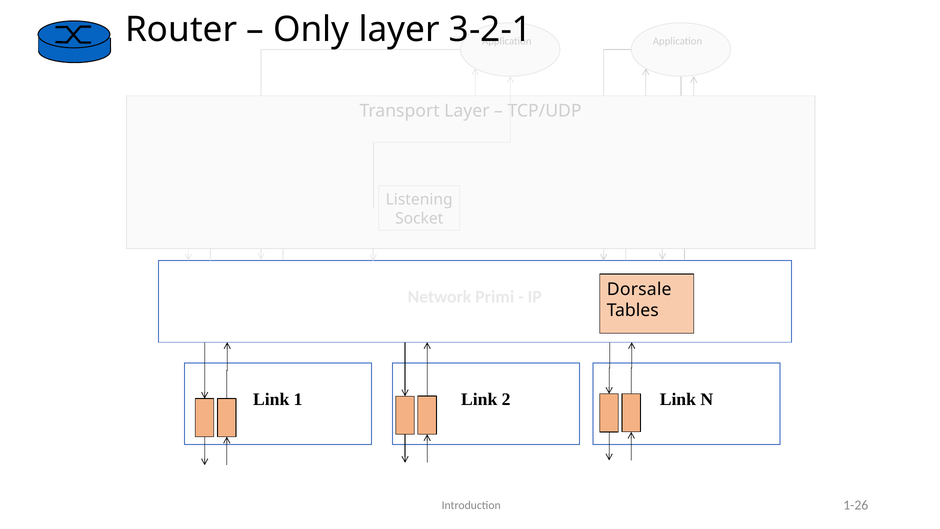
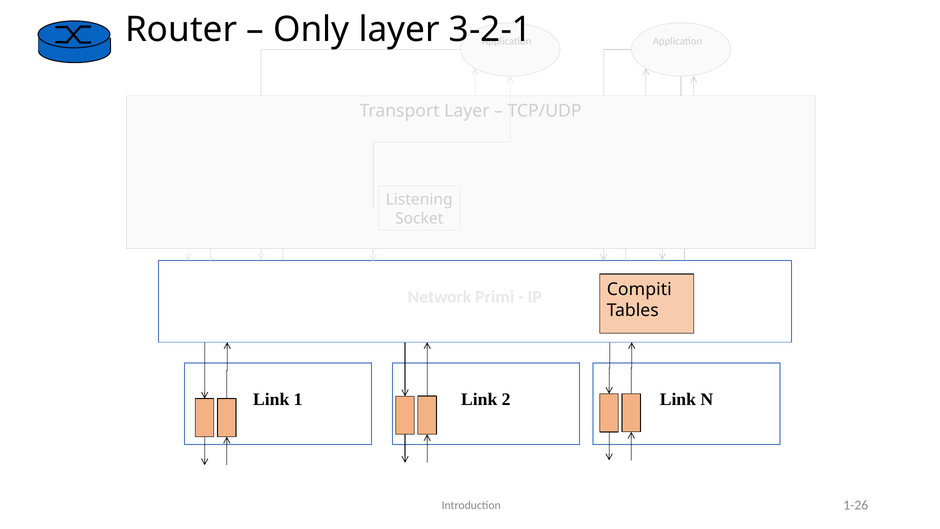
Dorsale: Dorsale -> Compiti
